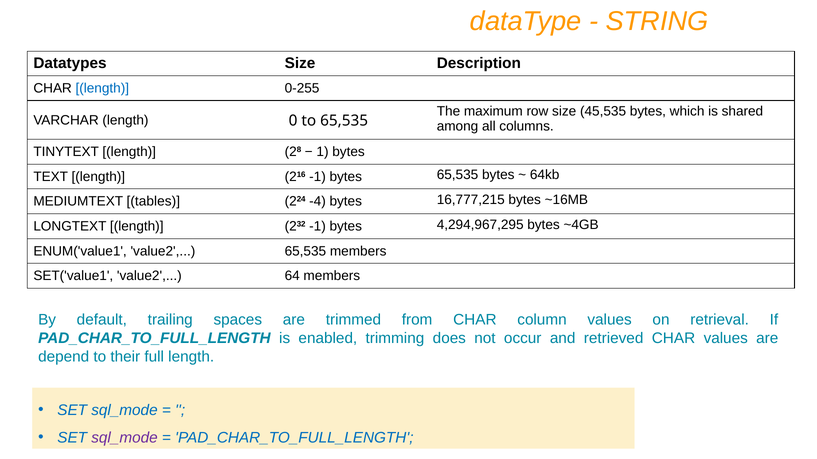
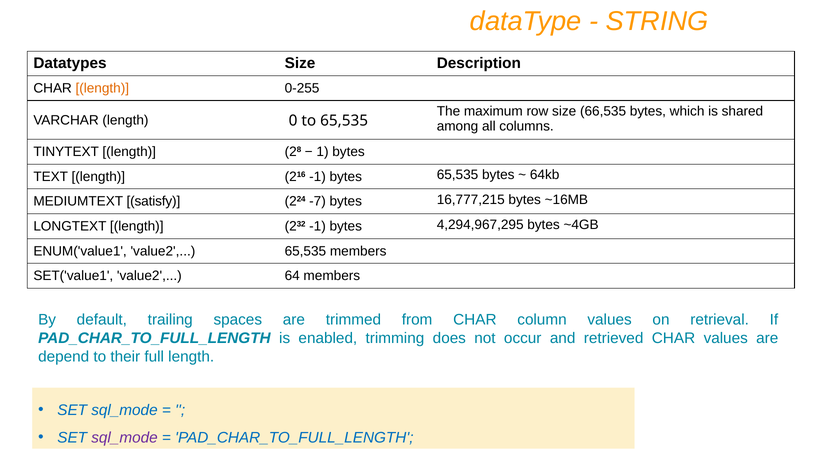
length at (102, 88) colour: blue -> orange
45,535: 45,535 -> 66,535
tables: tables -> satisfy
-4: -4 -> -7
